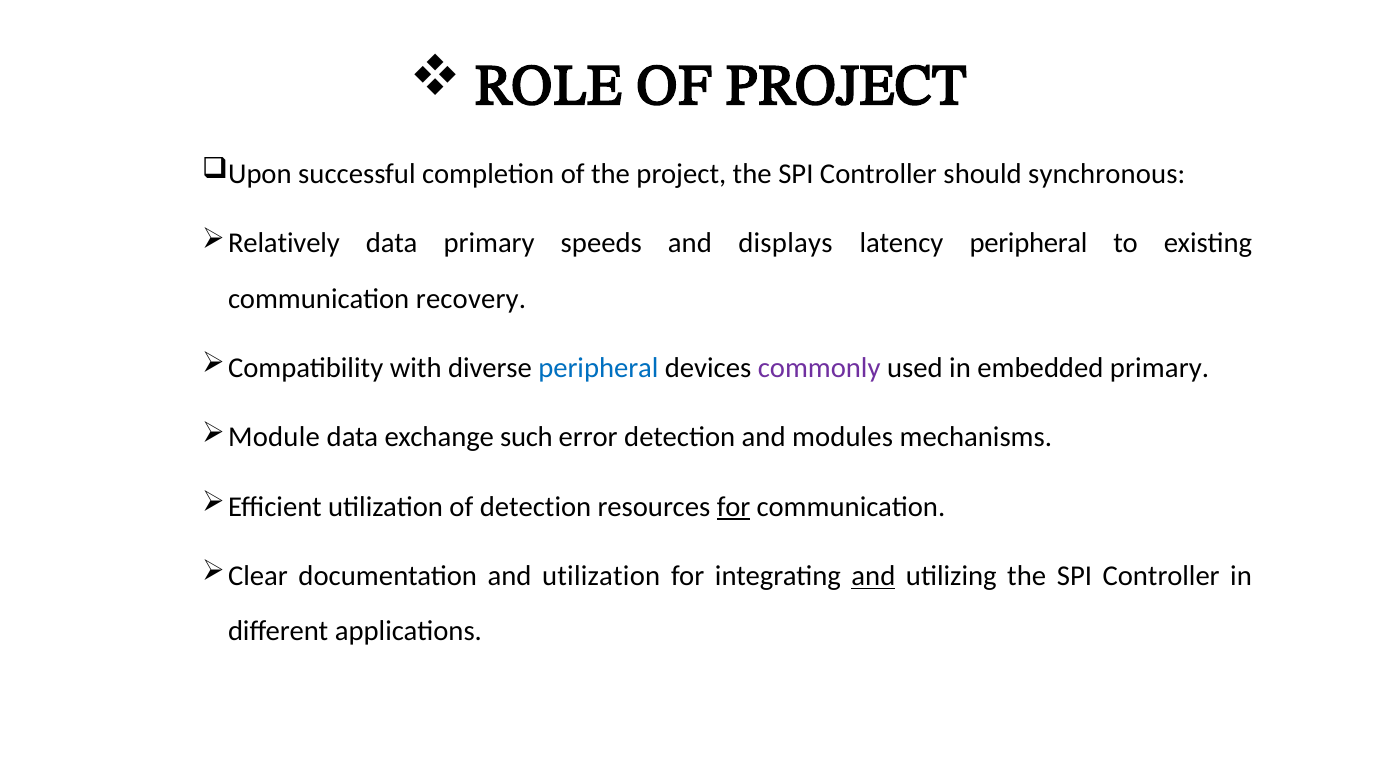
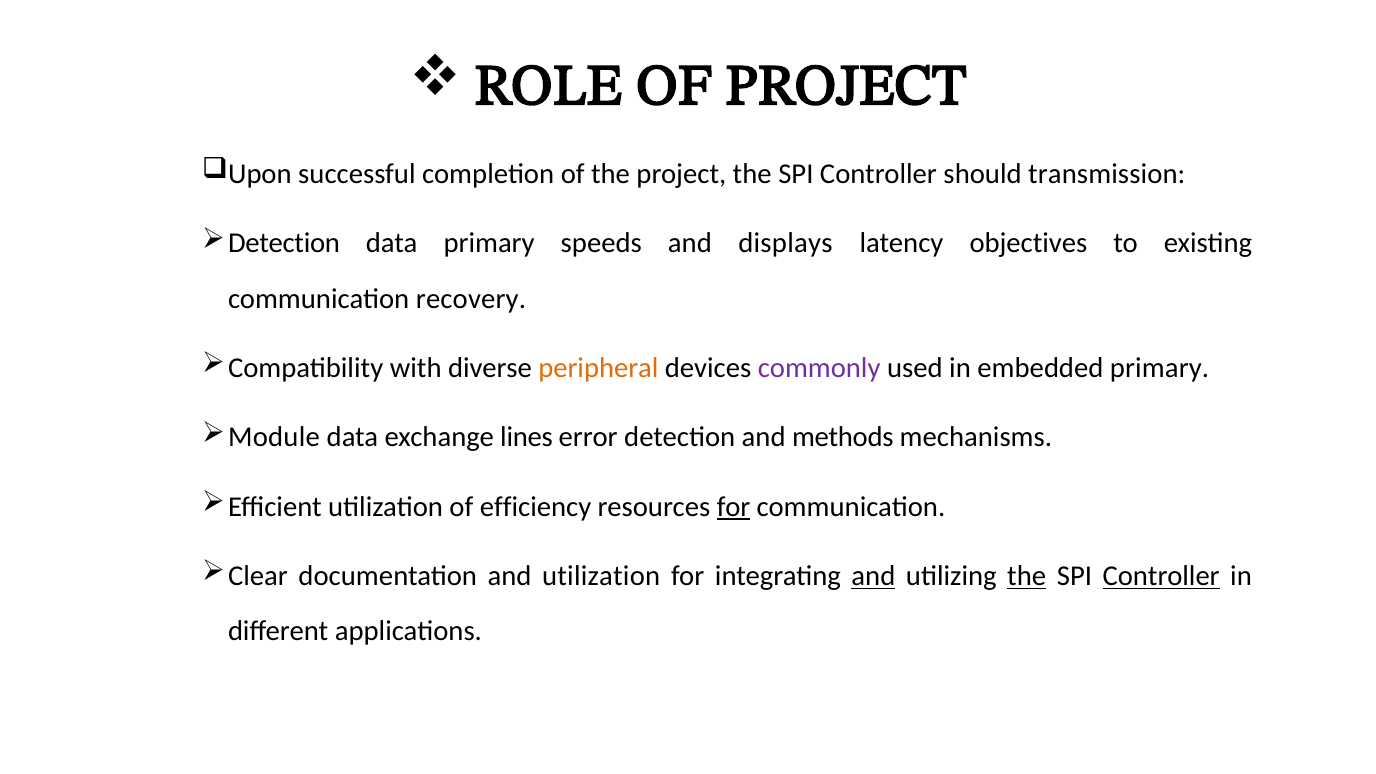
synchronous: synchronous -> transmission
Relatively at (284, 243): Relatively -> Detection
latency peripheral: peripheral -> objectives
peripheral at (598, 368) colour: blue -> orange
such: such -> lines
modules: modules -> methods
of detection: detection -> efficiency
the at (1027, 576) underline: none -> present
Controller at (1161, 576) underline: none -> present
